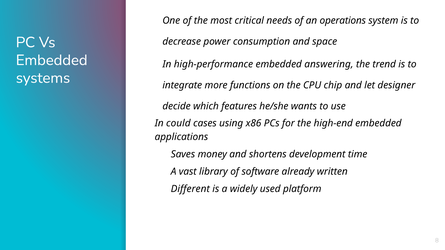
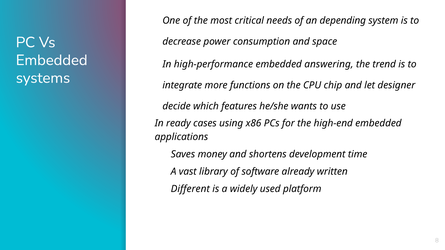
operations: operations -> depending
could: could -> ready
